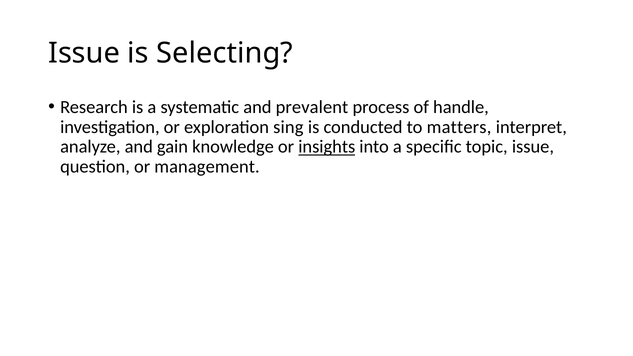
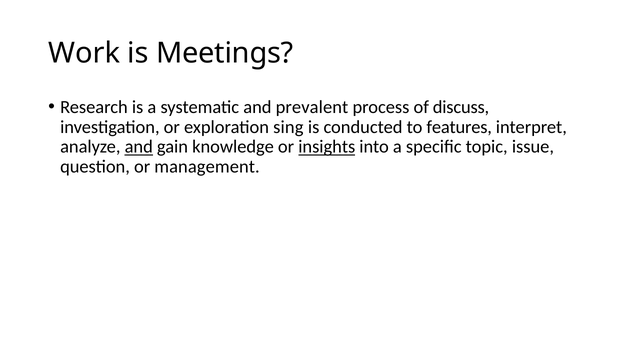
Issue at (84, 53): Issue -> Work
Selecting: Selecting -> Meetings
handle: handle -> discuss
matters: matters -> features
and at (139, 147) underline: none -> present
